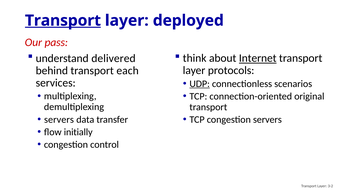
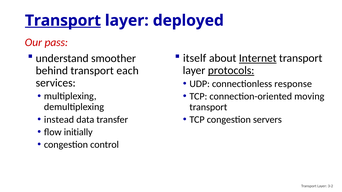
think: think -> itself
delivered: delivered -> smoother
protocols underline: none -> present
UDP underline: present -> none
scenarios: scenarios -> response
original: original -> moving
servers at (59, 120): servers -> instead
